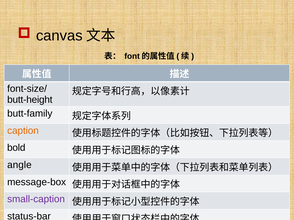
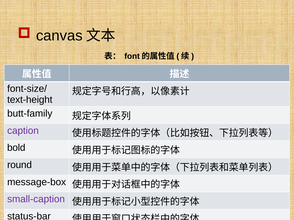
butt-height: butt-height -> text-height
caption colour: orange -> purple
angle: angle -> round
